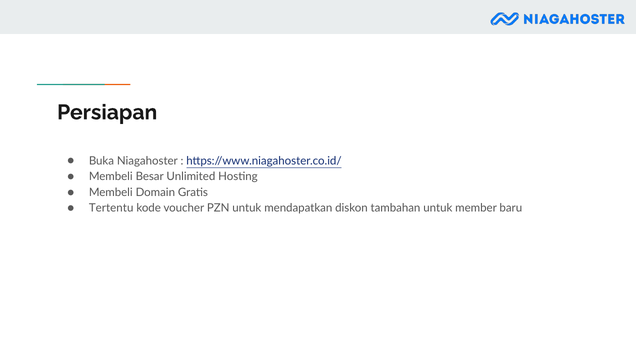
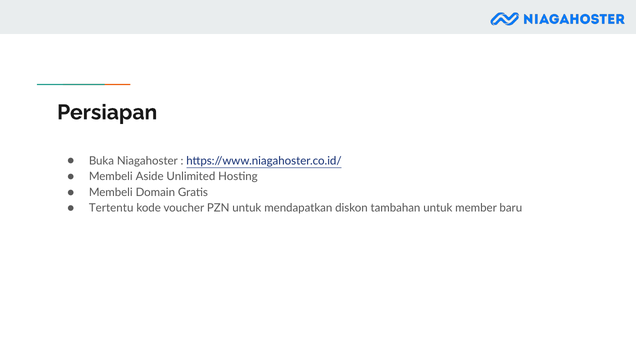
Besar: Besar -> Aside
